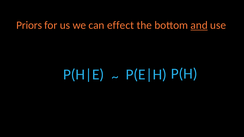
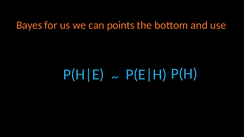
Priors: Priors -> Bayes
effect: effect -> points
and underline: present -> none
